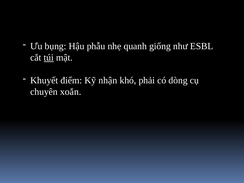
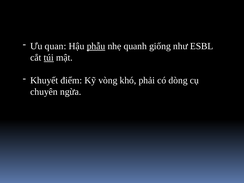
bụng: bụng -> quan
phẫu underline: none -> present
nhận: nhận -> vòng
xoắn: xoắn -> ngừa
